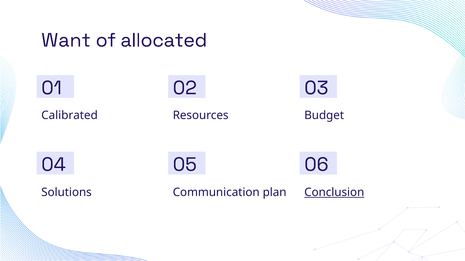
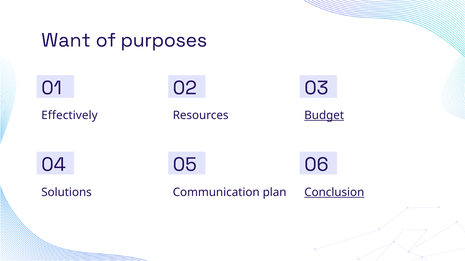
allocated: allocated -> purposes
Calibrated: Calibrated -> Effectively
Budget underline: none -> present
